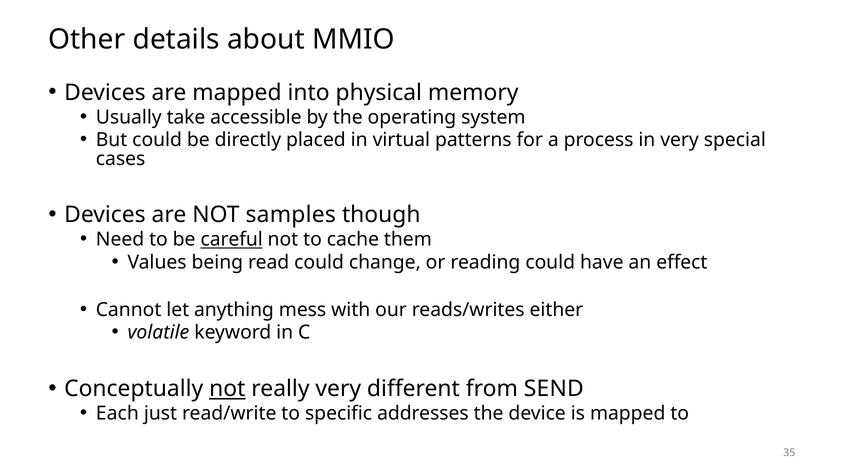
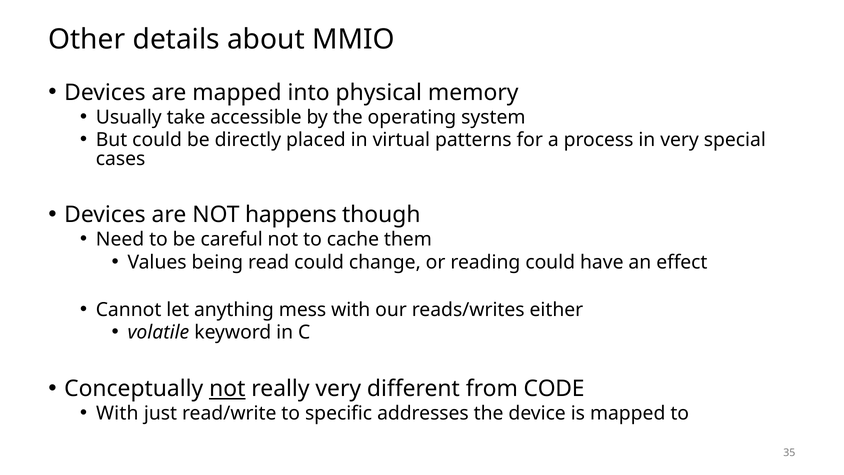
samples: samples -> happens
careful underline: present -> none
SEND: SEND -> CODE
Each at (117, 413): Each -> With
